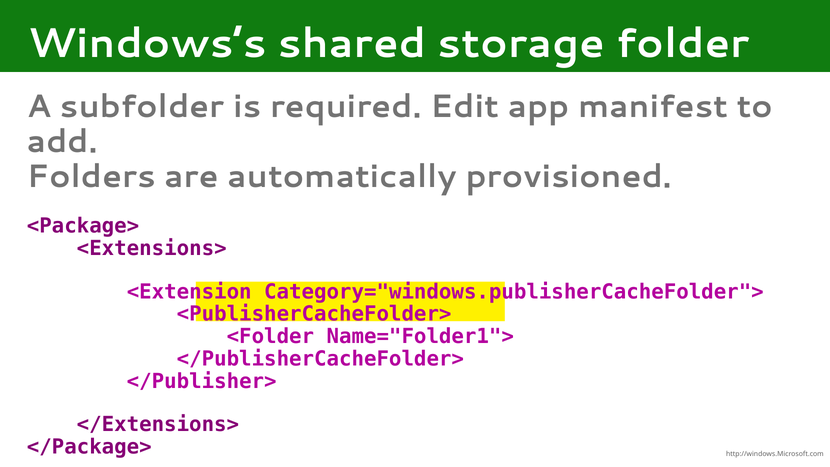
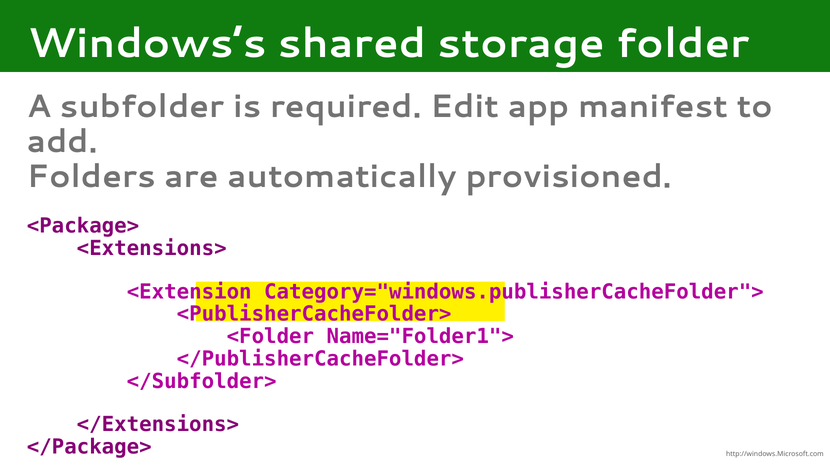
</Publisher>: </Publisher> -> </Subfolder>
